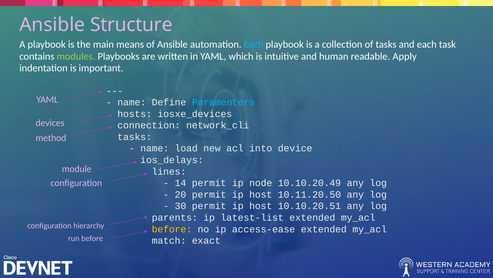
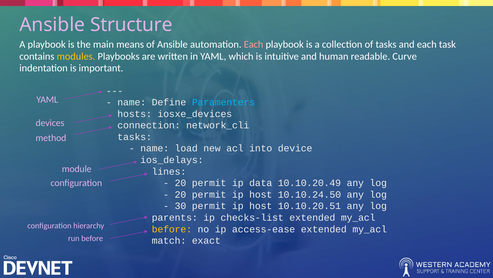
Each at (254, 44) colour: light blue -> pink
modules colour: light green -> yellow
Apply: Apply -> Curve
14 at (180, 183): 14 -> 20
node: node -> data
10.11.20.50: 10.11.20.50 -> 10.10.24.50
latest-list: latest-list -> checks-list
